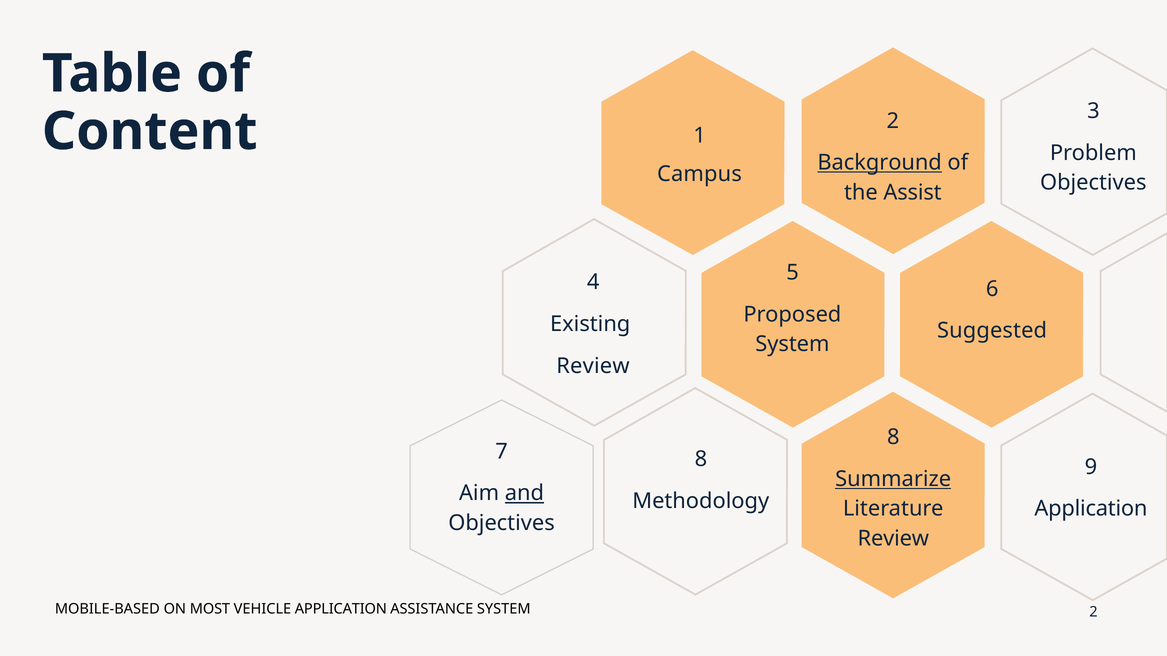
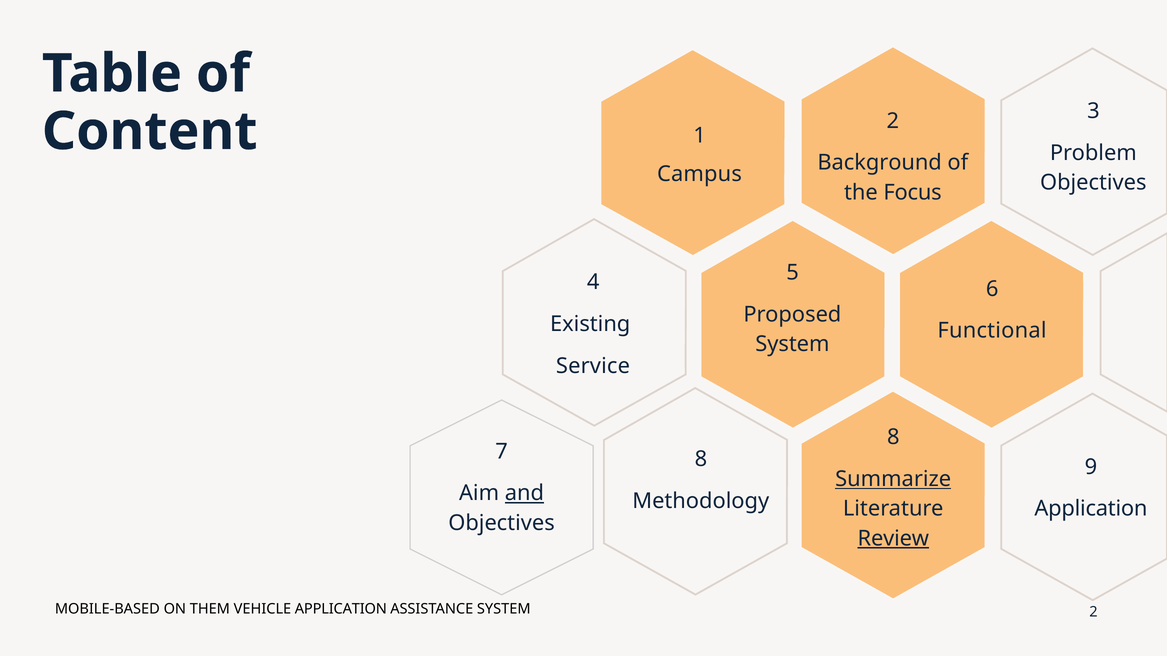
Background underline: present -> none
Assist: Assist -> Focus
Suggested: Suggested -> Functional
Review at (593, 366): Review -> Service
Review at (893, 539) underline: none -> present
MOST: MOST -> THEM
